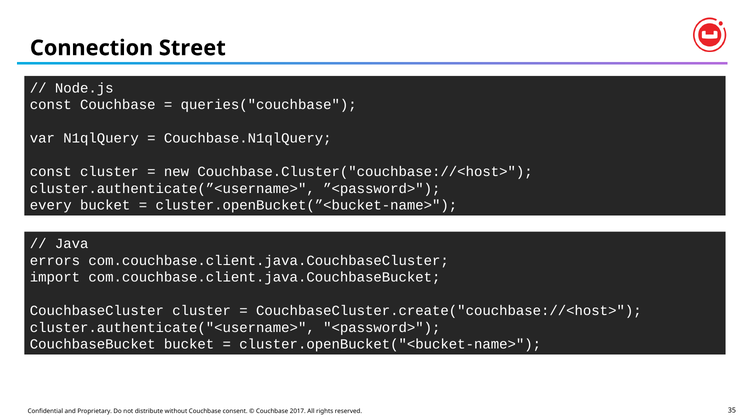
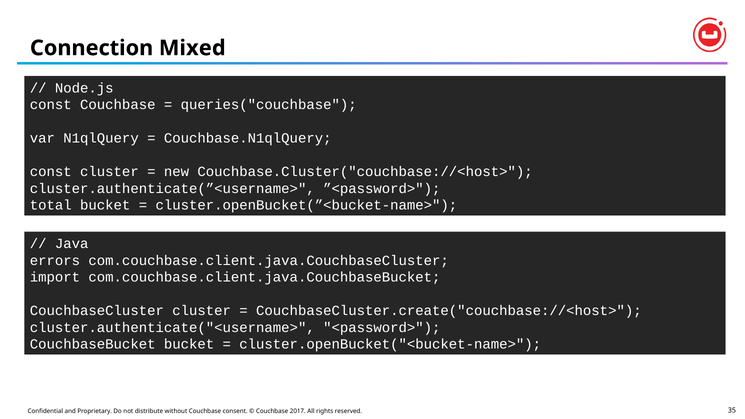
Street: Street -> Mixed
every: every -> total
